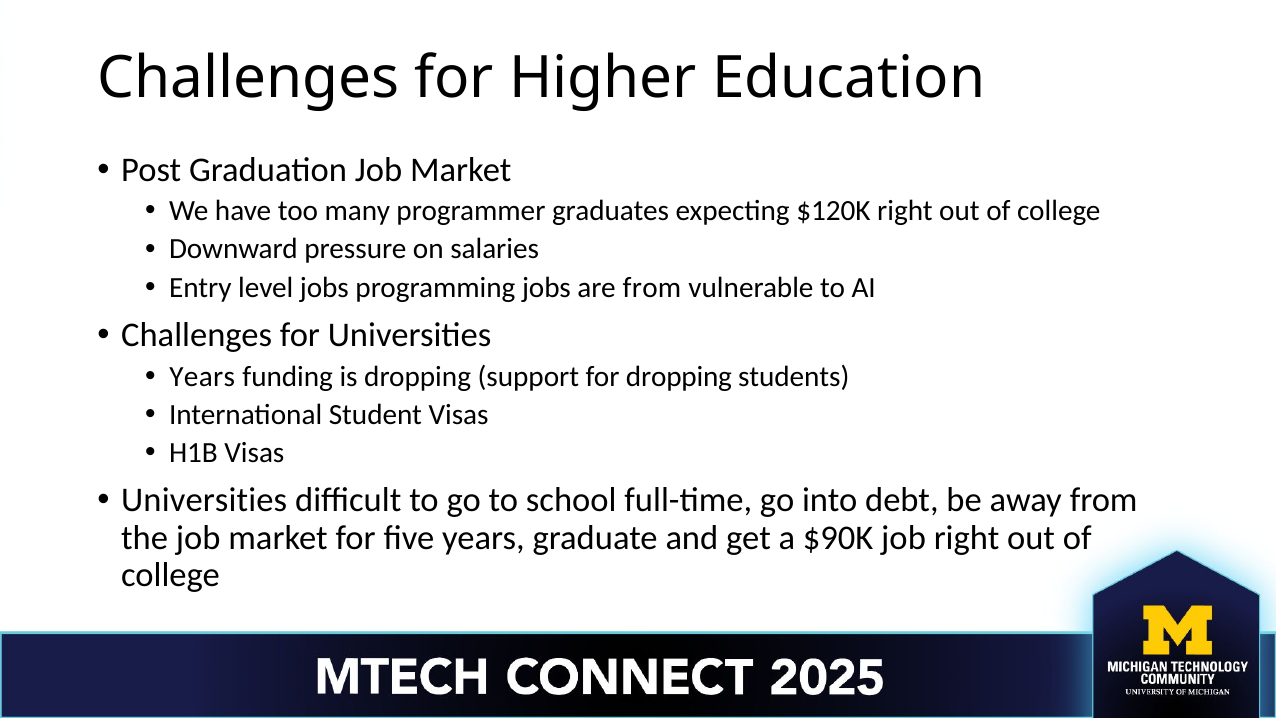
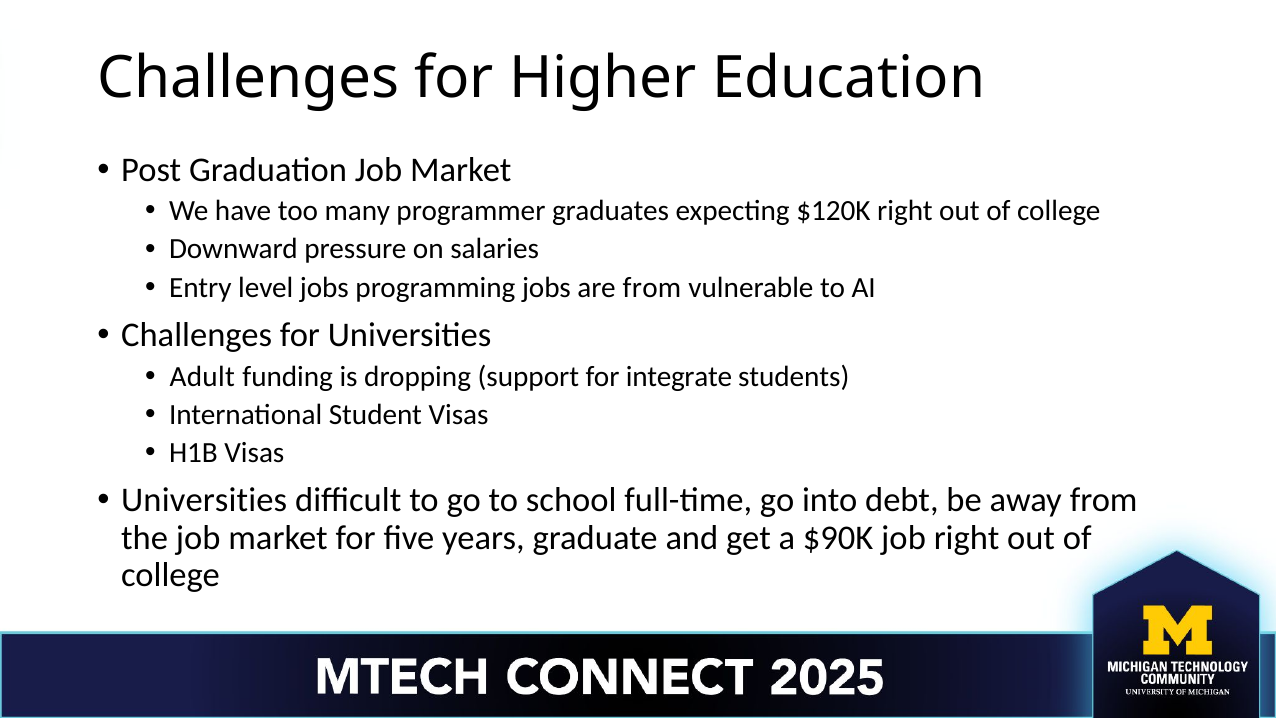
Years at (202, 376): Years -> Adult
for dropping: dropping -> integrate
